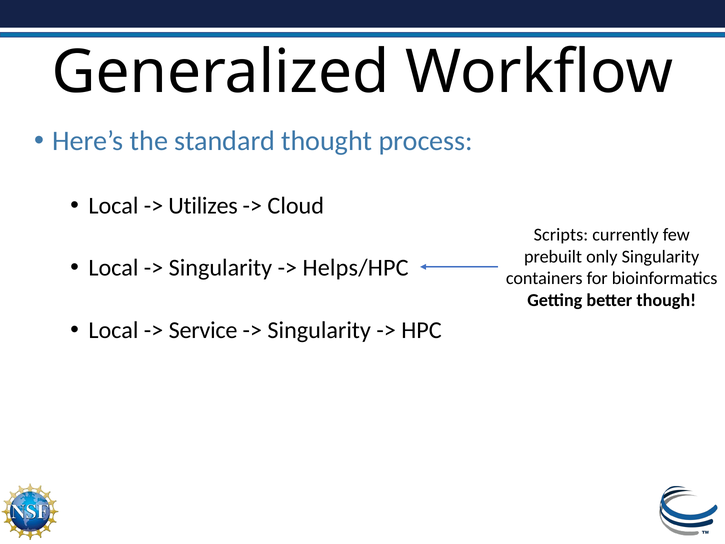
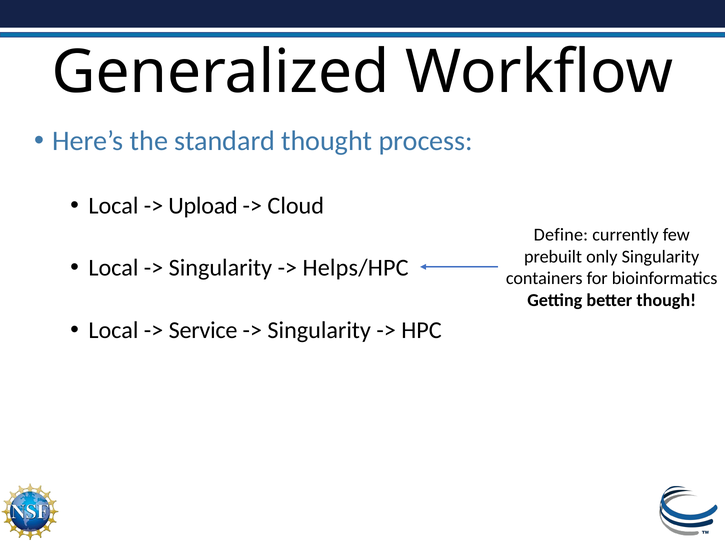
Utilizes: Utilizes -> Upload
Scripts: Scripts -> Define
